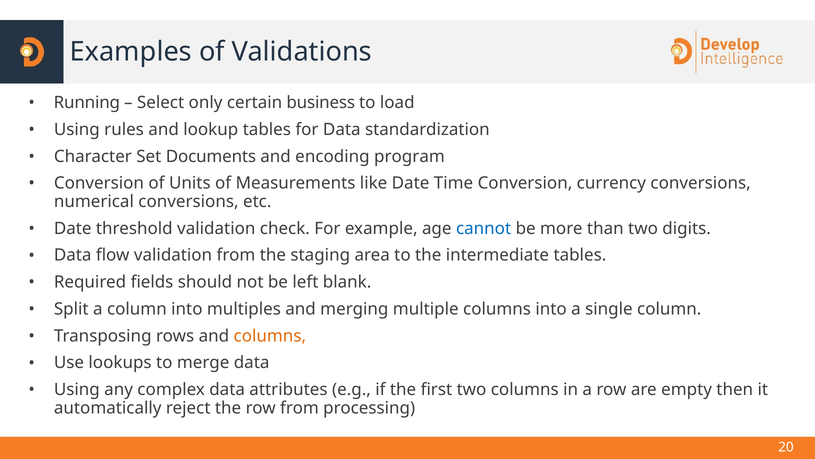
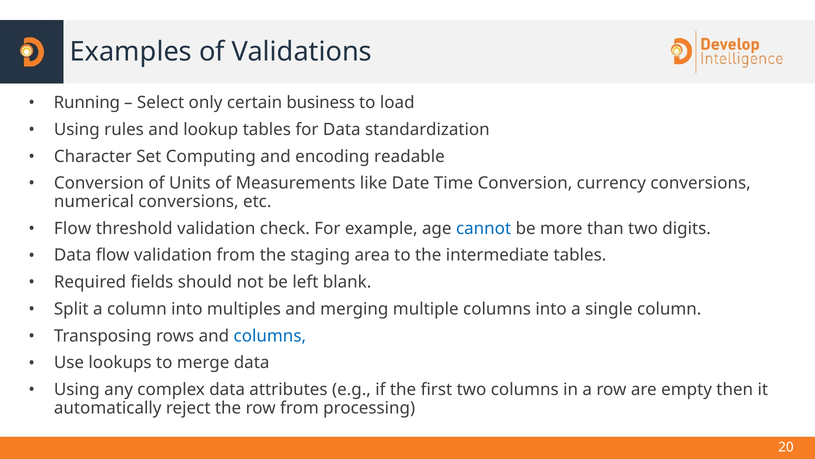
Documents: Documents -> Computing
program: program -> readable
Date at (73, 228): Date -> Flow
columns at (270, 336) colour: orange -> blue
